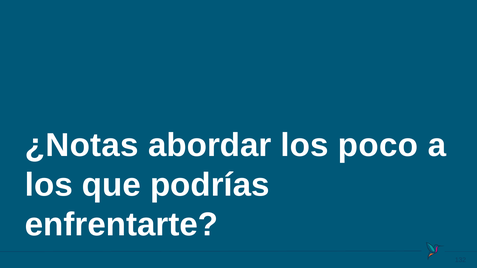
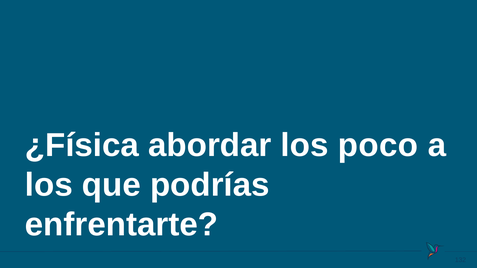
¿Notas: ¿Notas -> ¿Física
